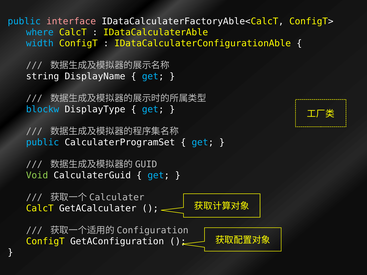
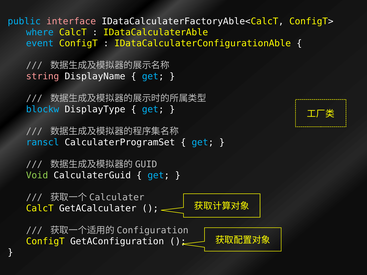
width: width -> event
string colour: white -> pink
public at (43, 143): public -> ranscl
